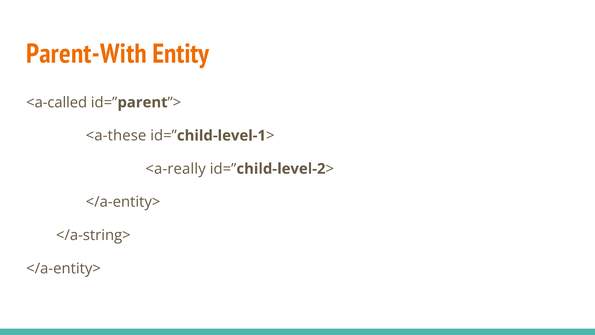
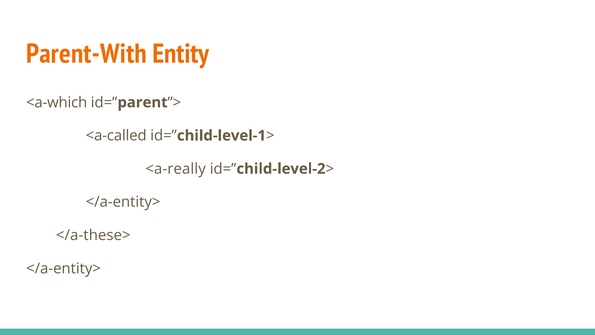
<a-called: <a-called -> <a-which
<a-these: <a-these -> <a-called
</a-string>: </a-string> -> </a-these>
